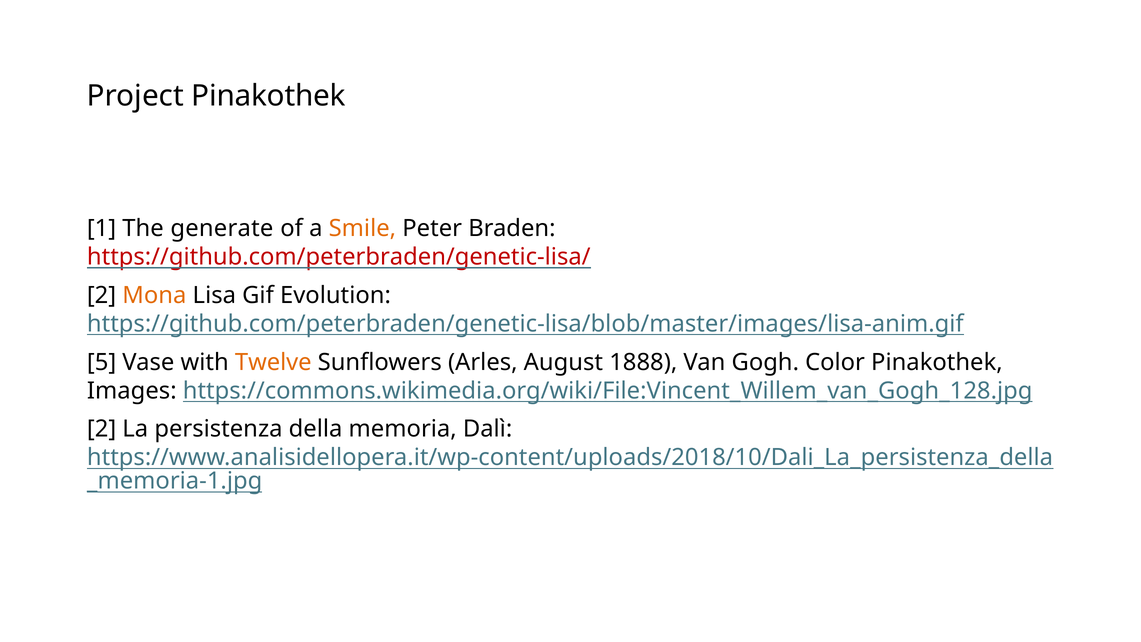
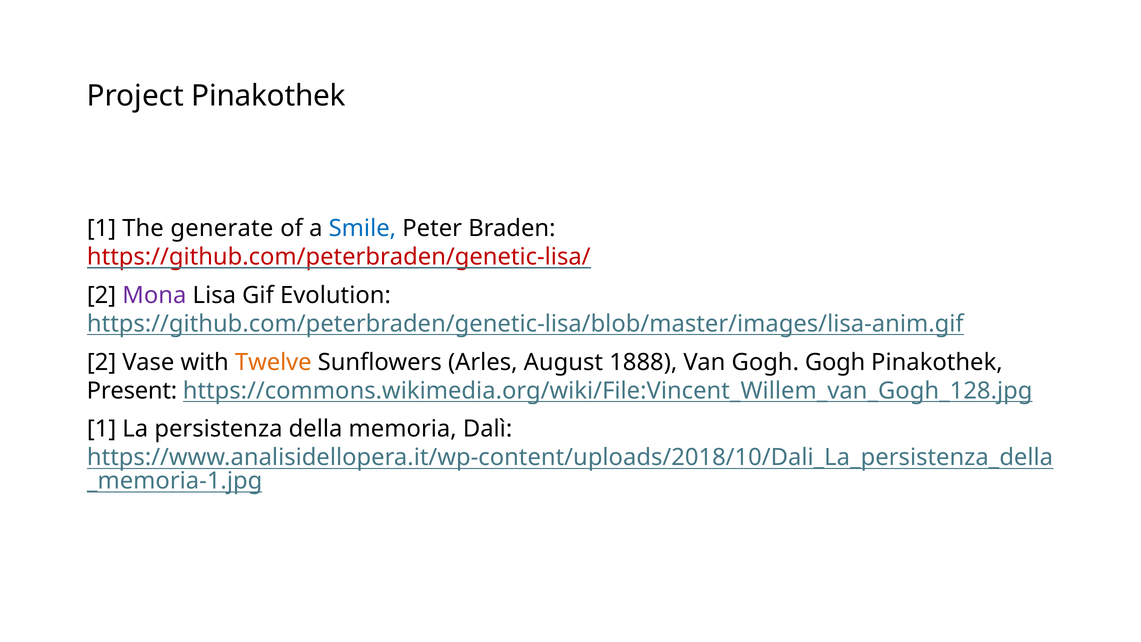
Smile colour: orange -> blue
Mona colour: orange -> purple
5 at (102, 362): 5 -> 2
Gogh Color: Color -> Gogh
Images: Images -> Present
2 at (102, 429): 2 -> 1
